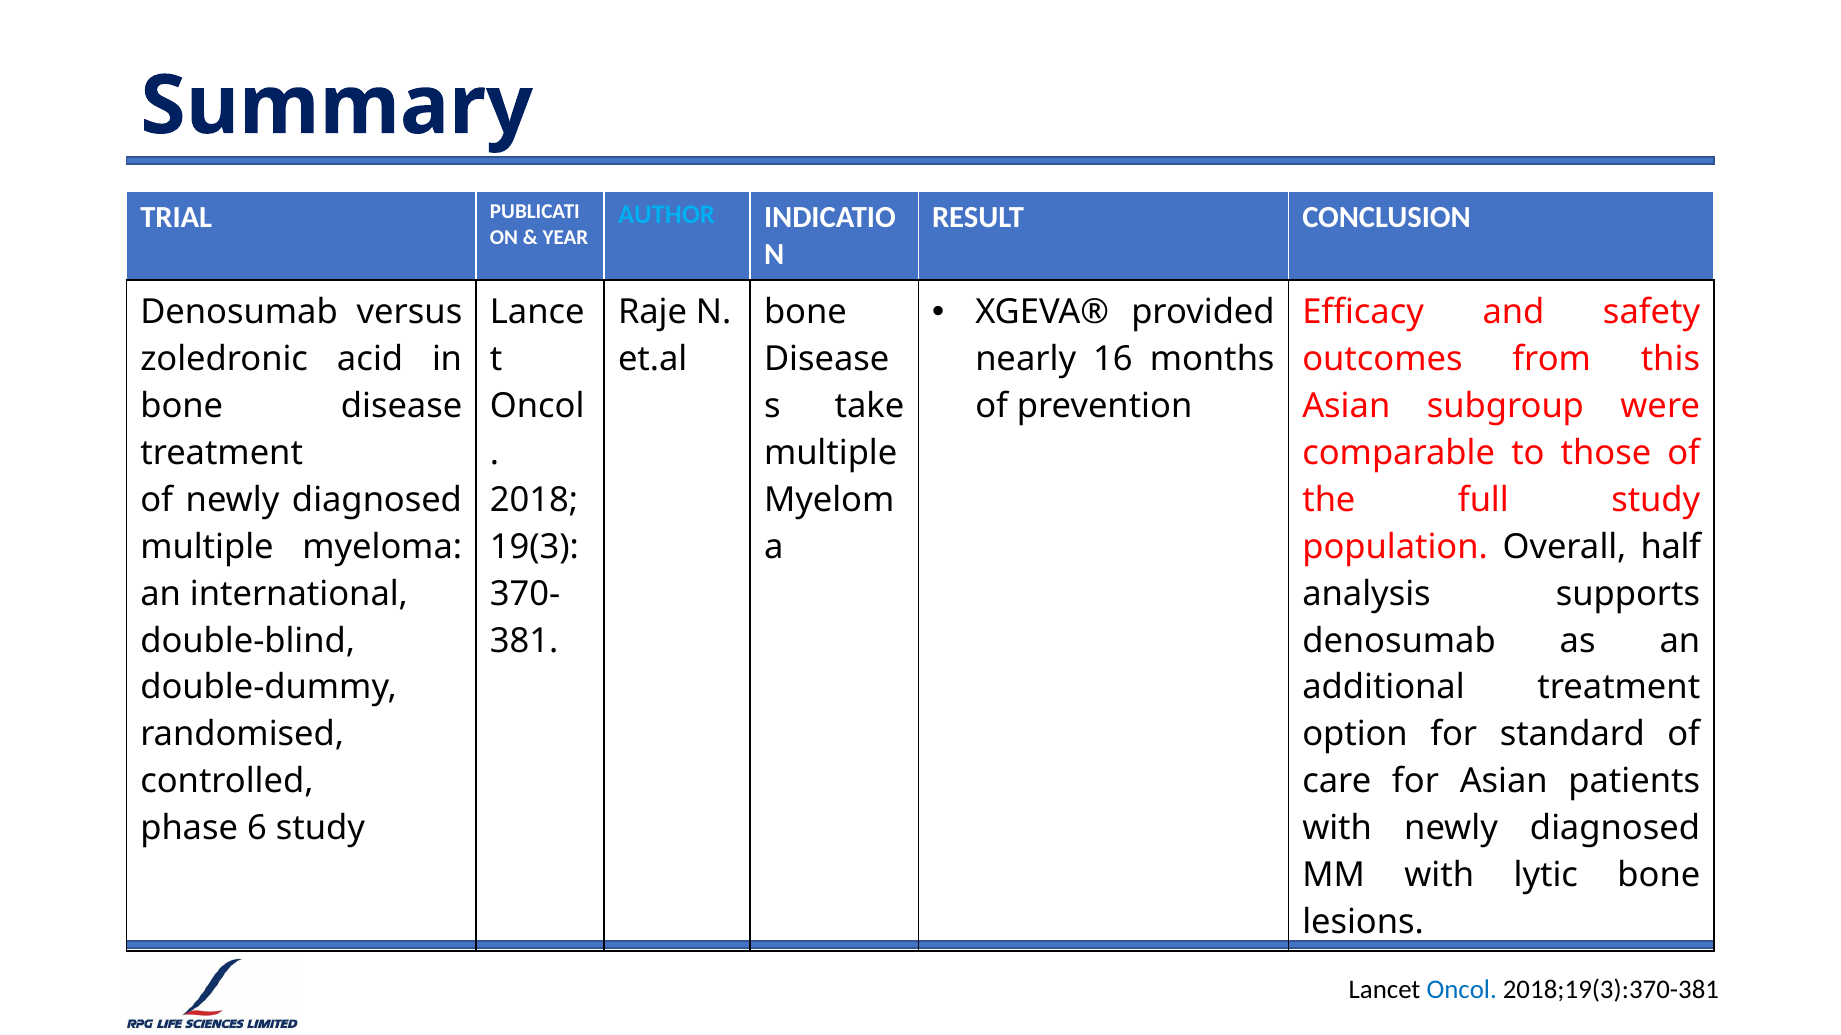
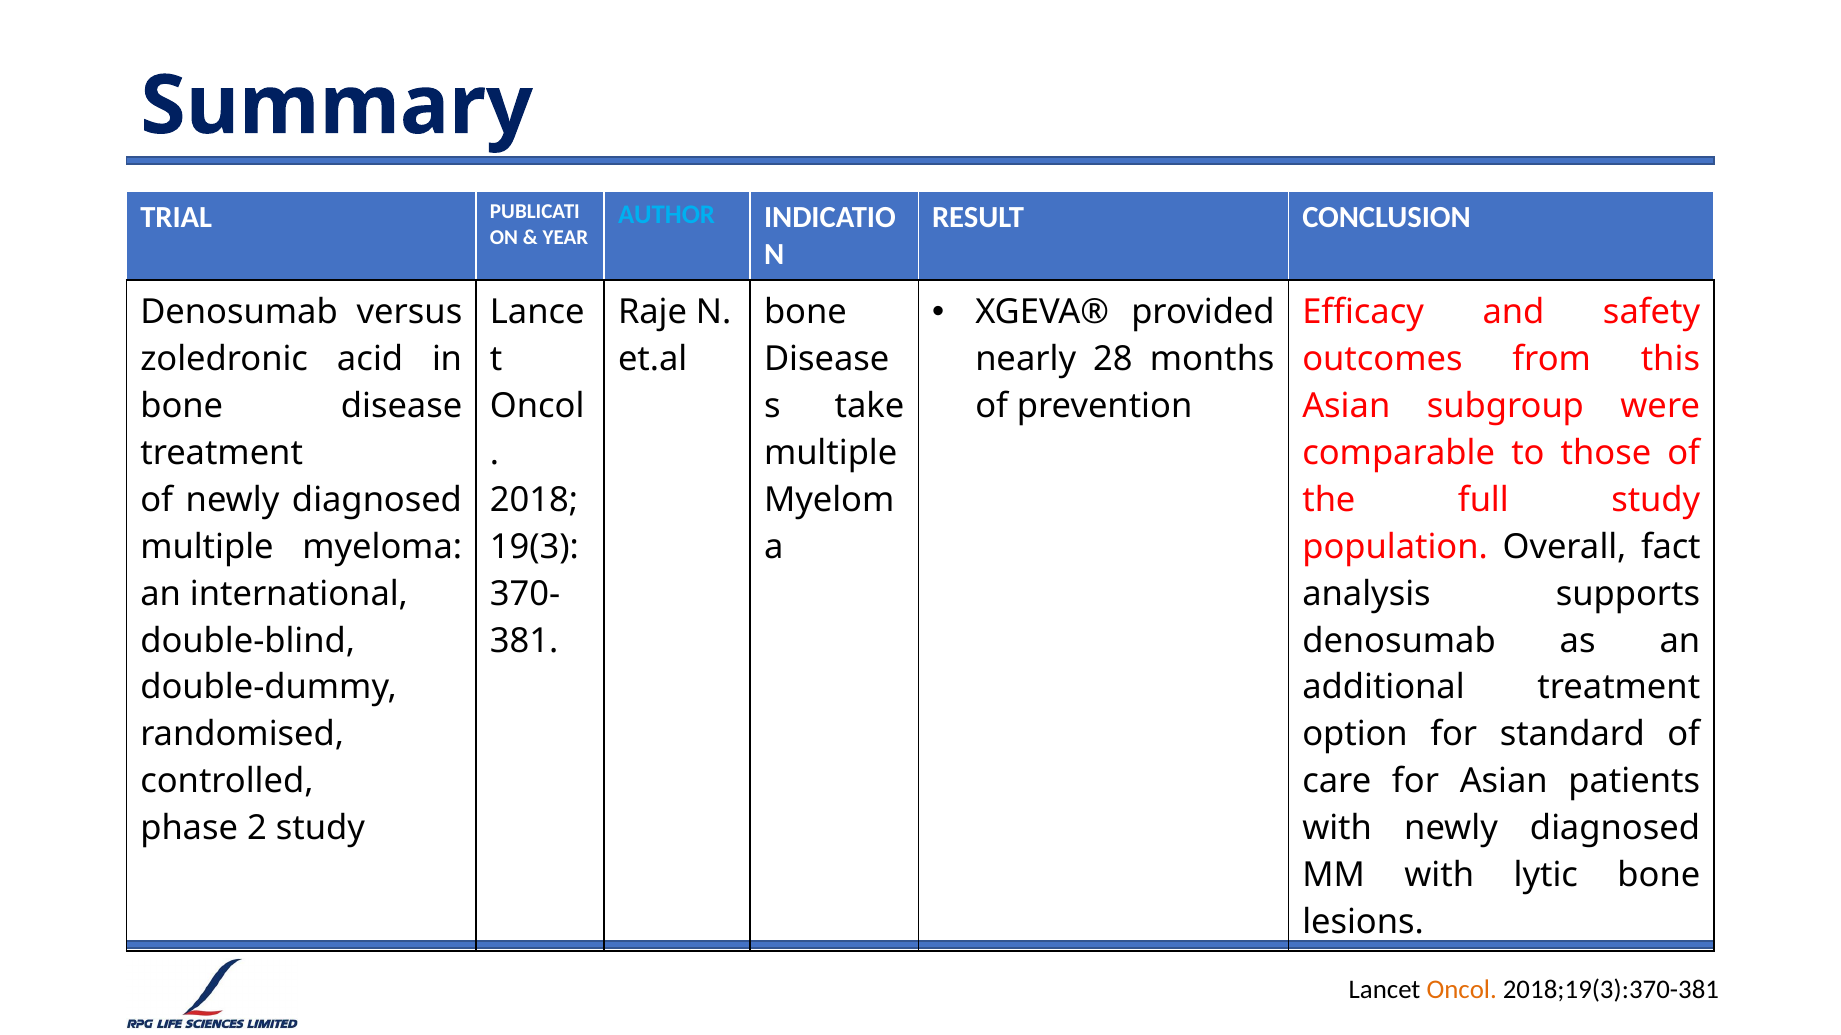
16: 16 -> 28
half: half -> fact
6: 6 -> 2
Oncol at (1462, 990) colour: blue -> orange
